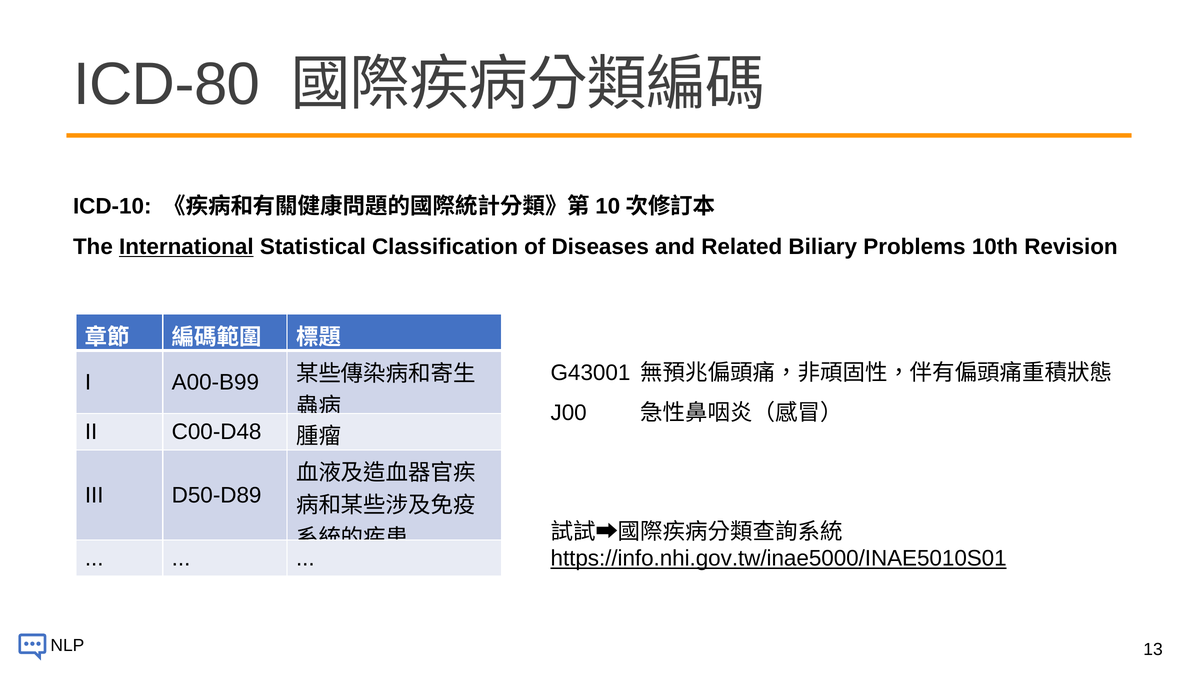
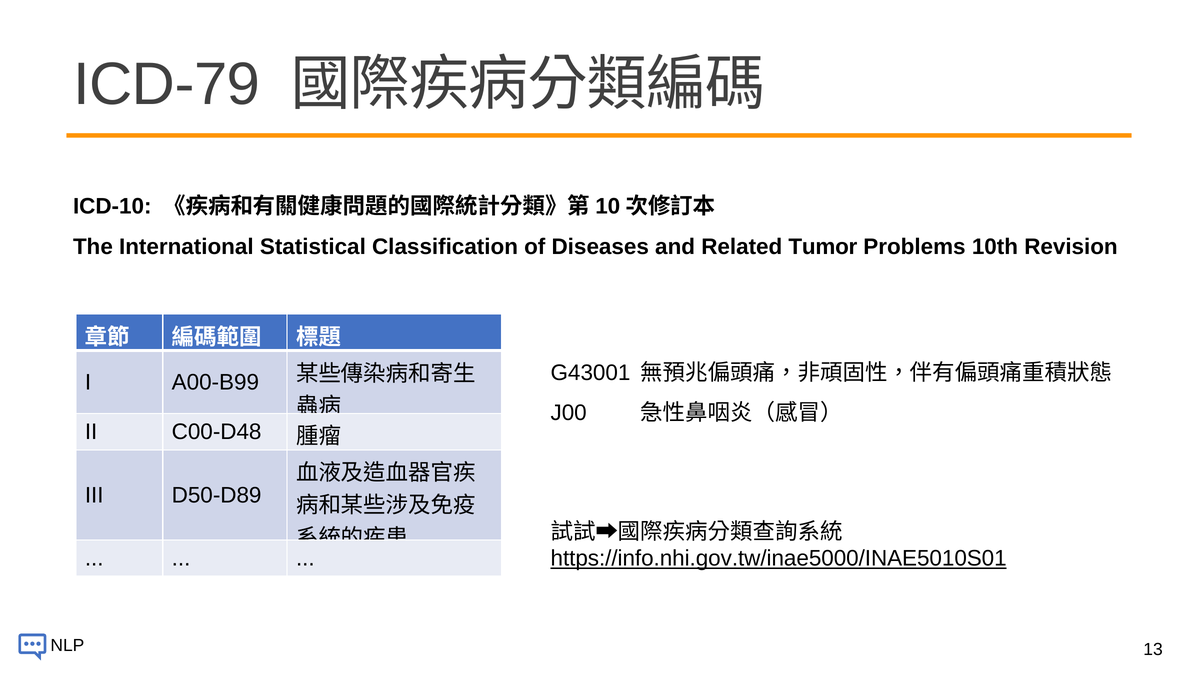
ICD-80: ICD-80 -> ICD-79
International underline: present -> none
Biliary: Biliary -> Tumor
